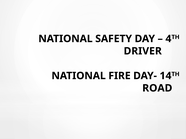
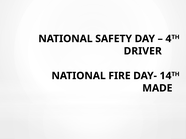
ROAD: ROAD -> MADE
